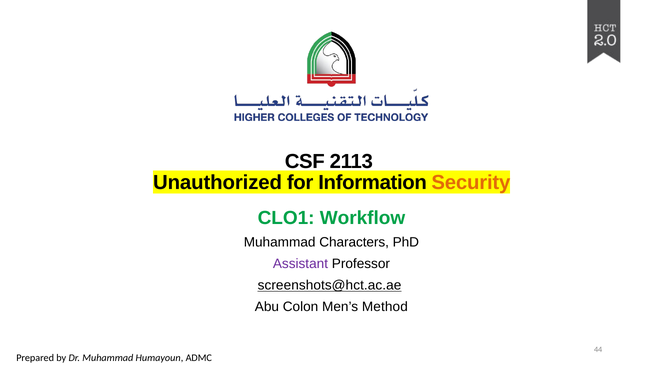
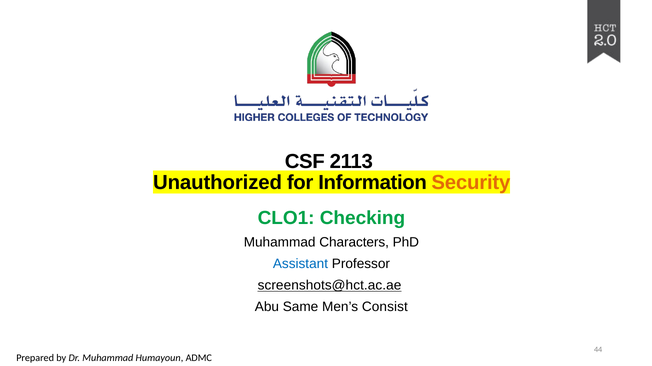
Workflow: Workflow -> Checking
Assistant colour: purple -> blue
Colon: Colon -> Same
Method: Method -> Consist
